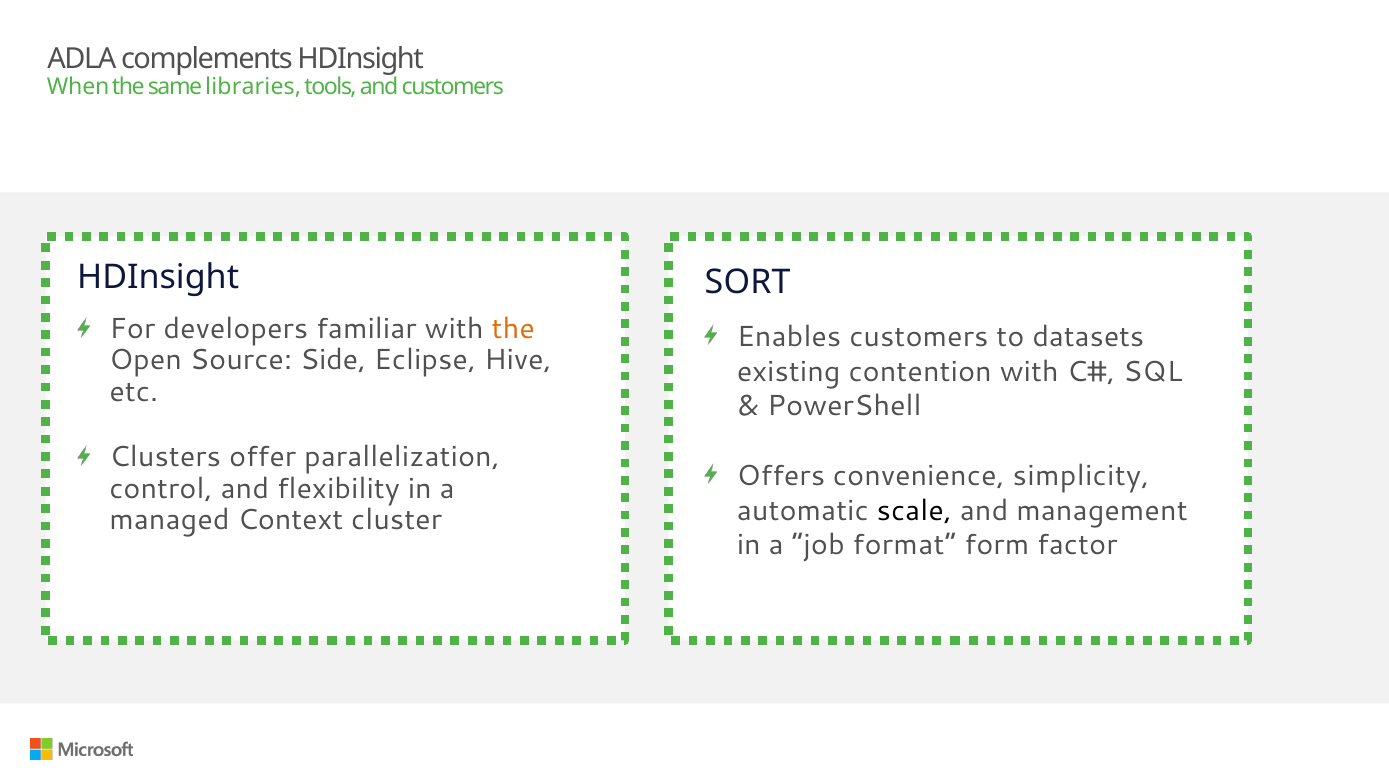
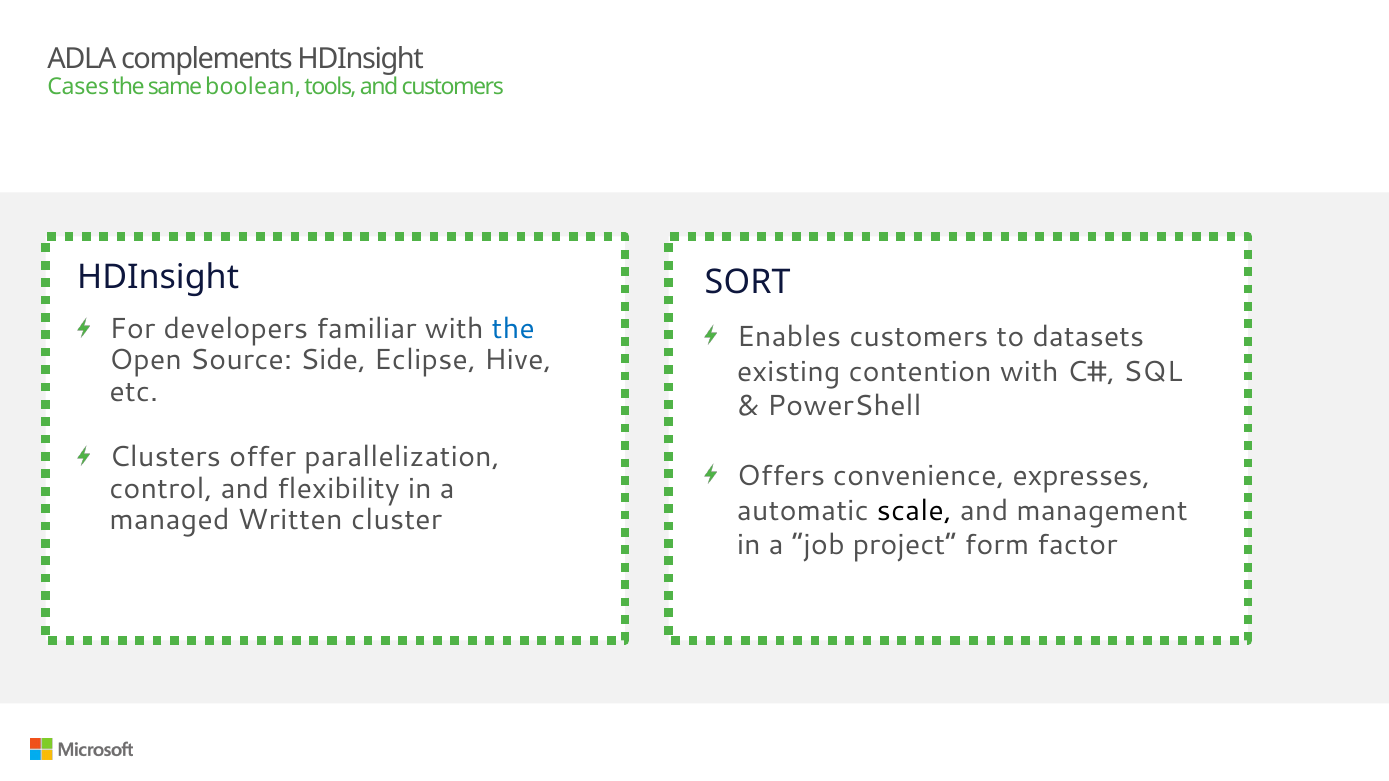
When: When -> Cases
libraries: libraries -> boolean
the at (513, 329) colour: orange -> blue
simplicity: simplicity -> expresses
Context: Context -> Written
format: format -> project
